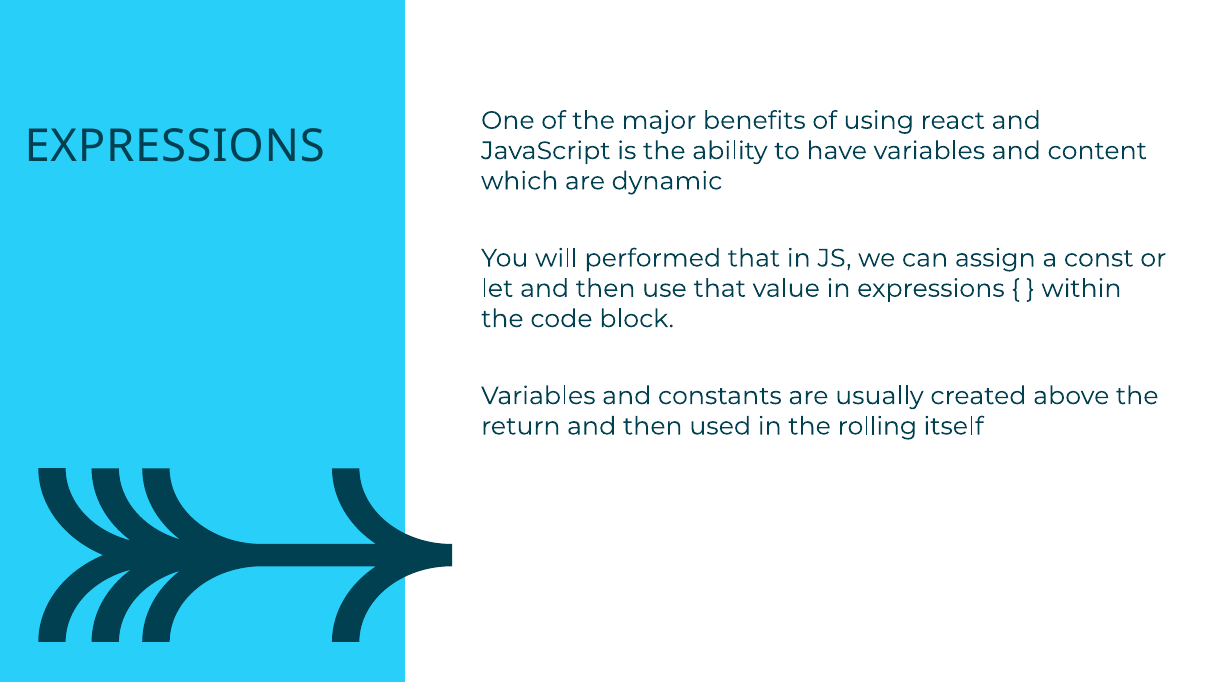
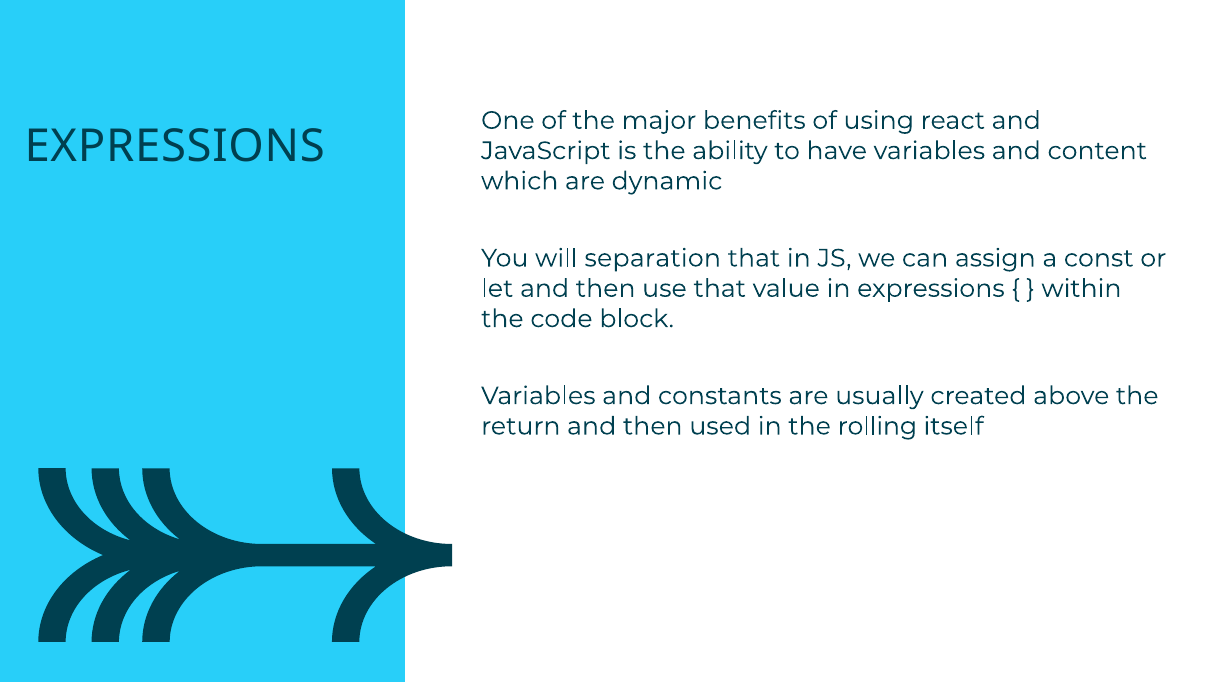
performed: performed -> separation
